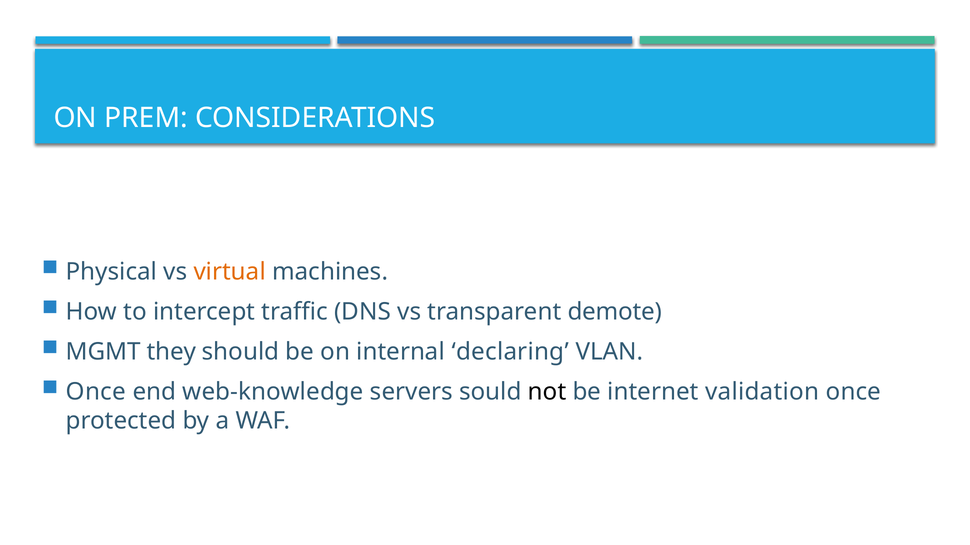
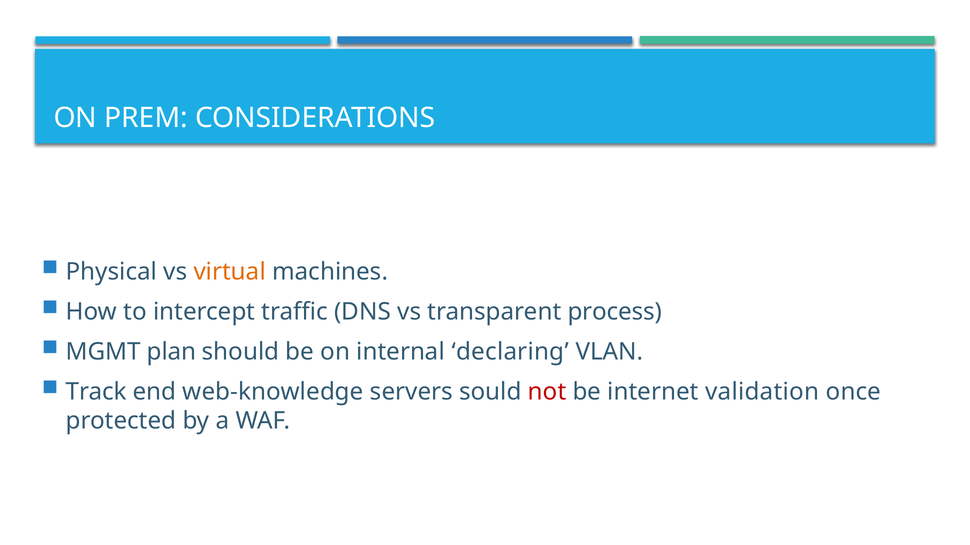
demote: demote -> process
they: they -> plan
Once at (96, 392): Once -> Track
not colour: black -> red
